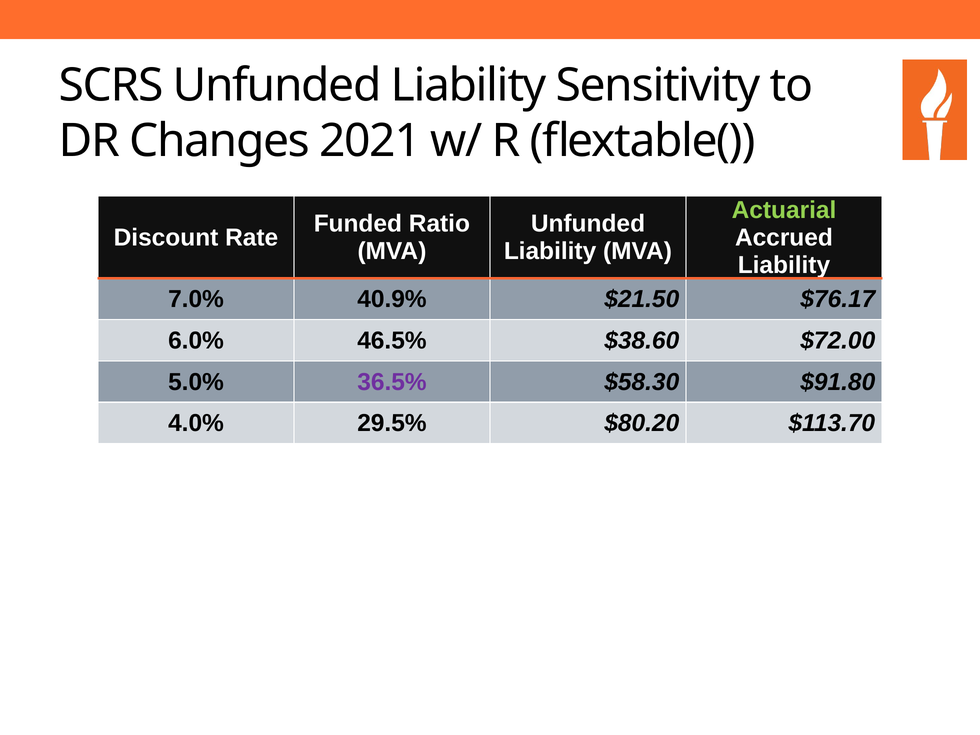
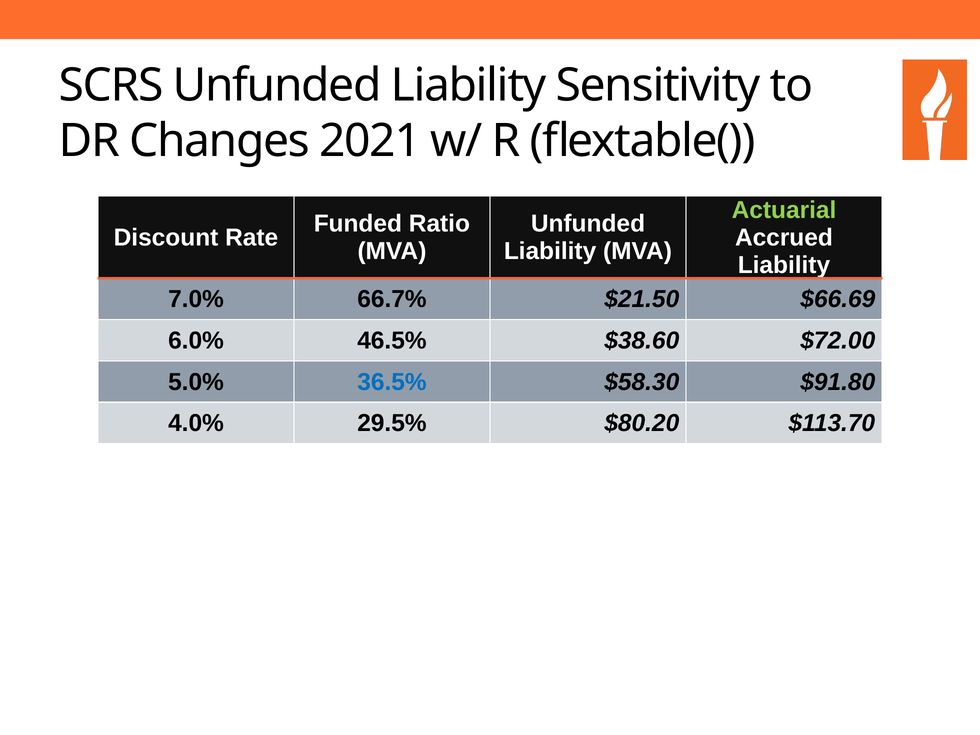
40.9%: 40.9% -> 66.7%
$76.17: $76.17 -> $66.69
36.5% colour: purple -> blue
